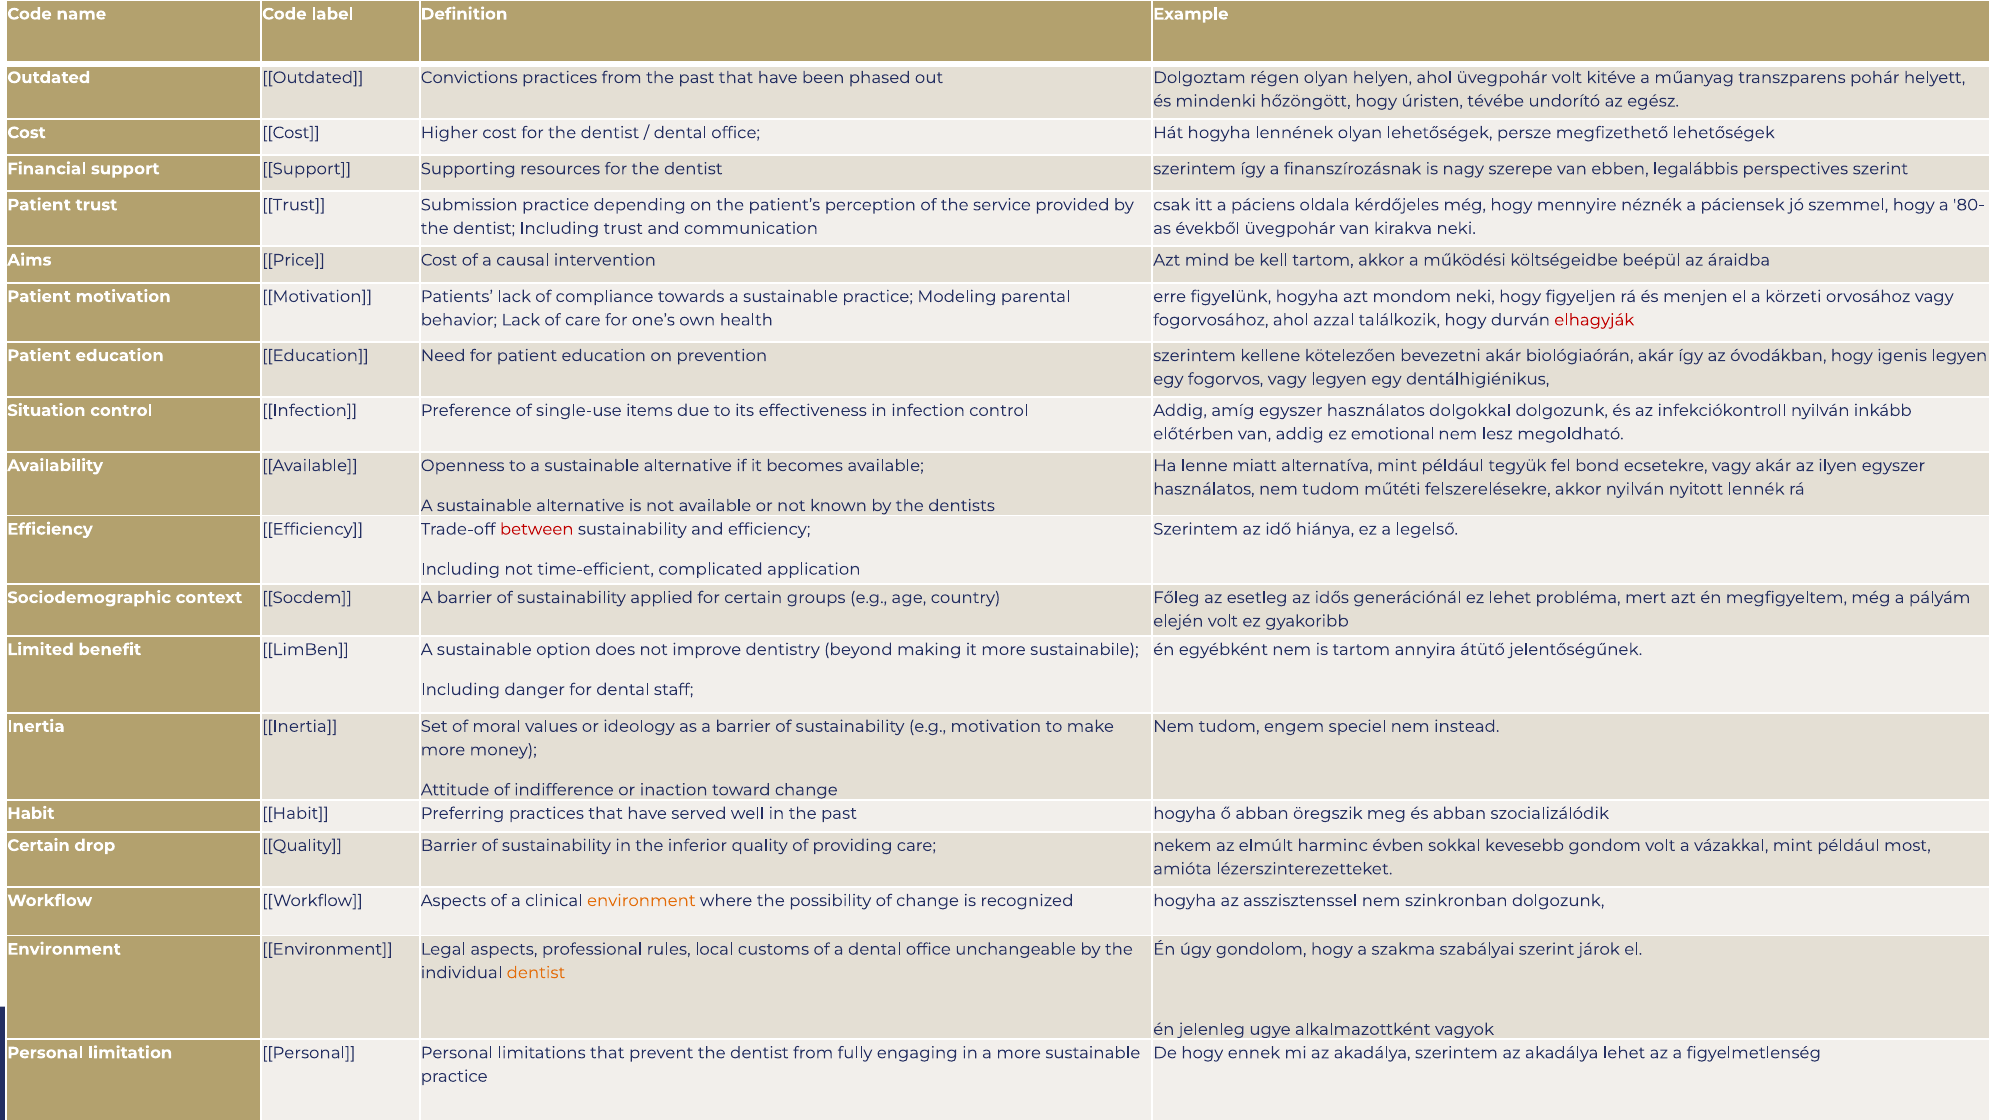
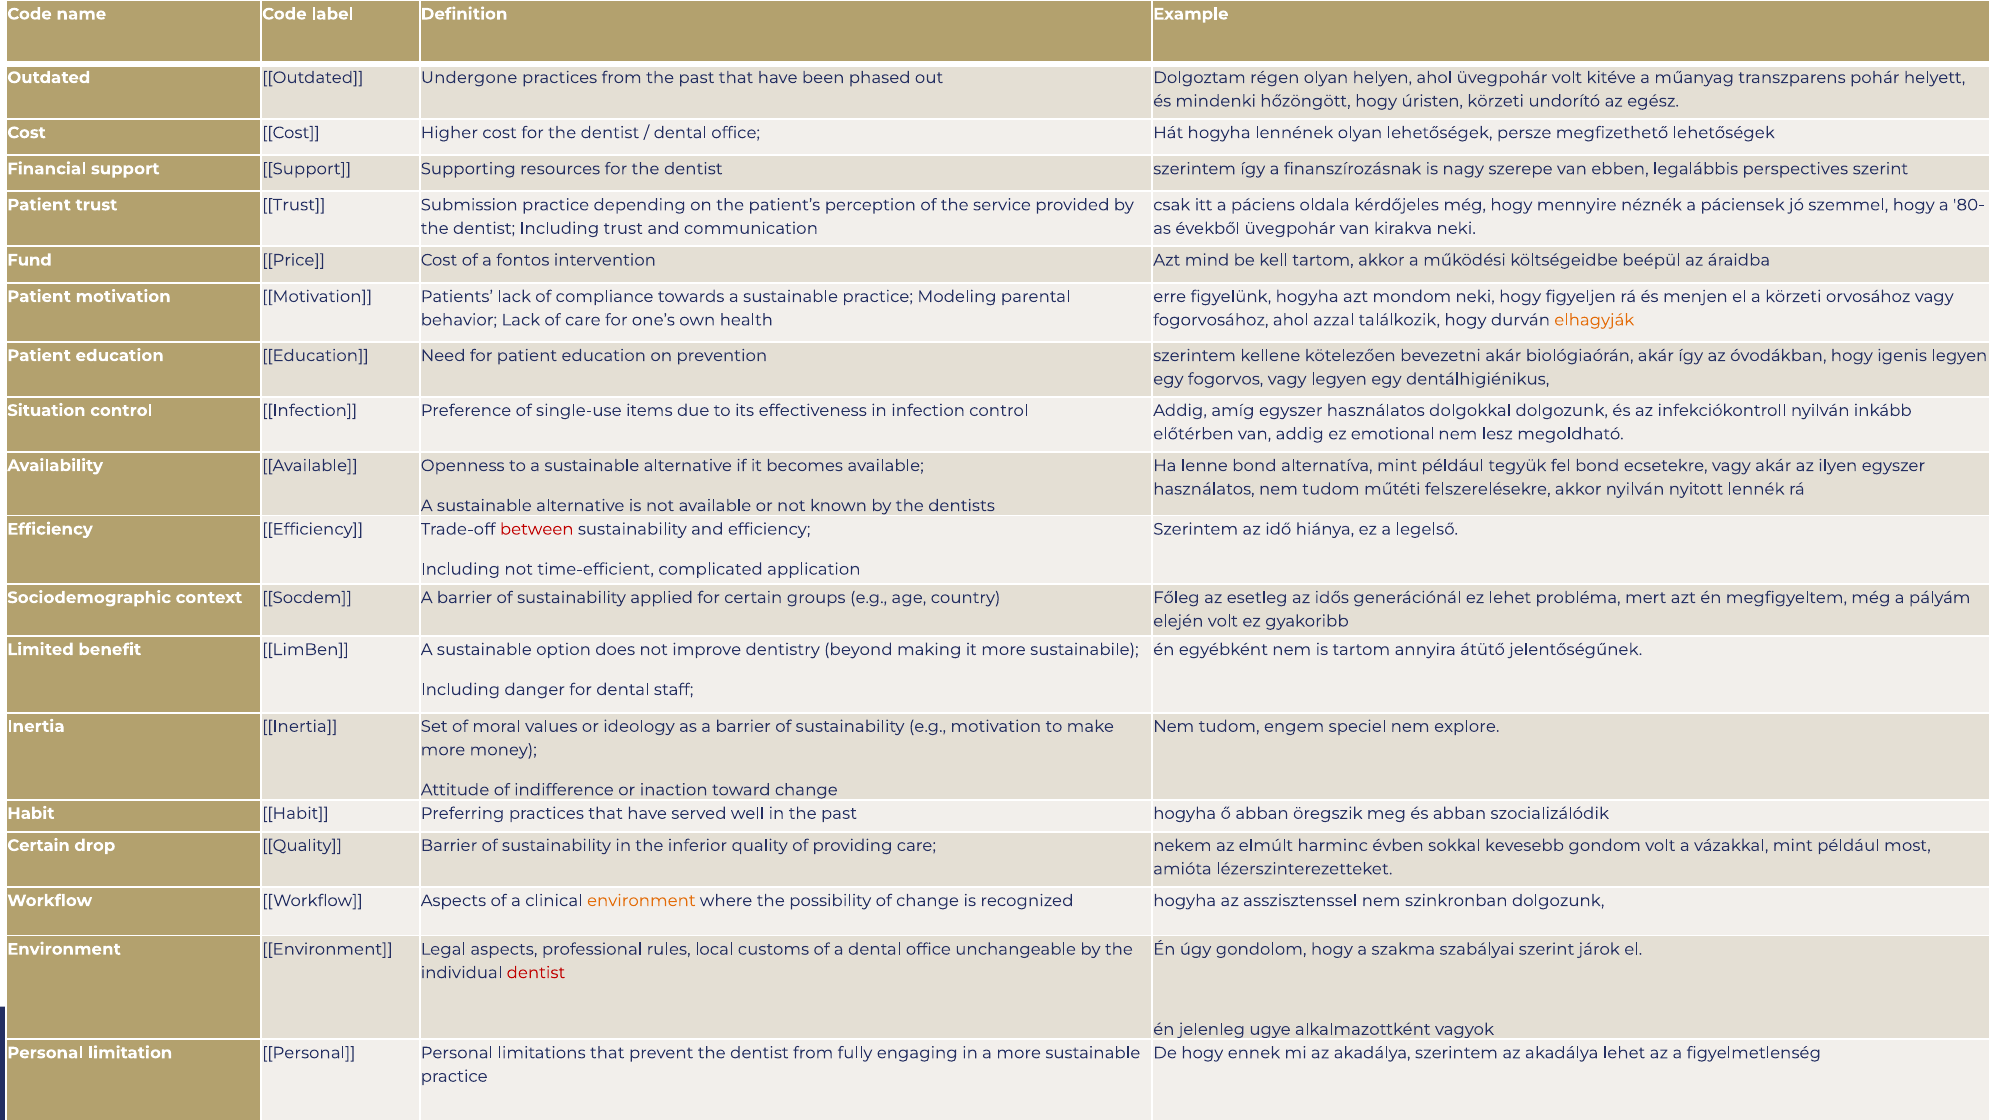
Convictions: Convictions -> Undergone
úristen tévébe: tévébe -> körzeti
Aims: Aims -> Fund
causal: causal -> fontos
elhagyják colour: red -> orange
lenne miatt: miatt -> bond
instead: instead -> explore
dentist at (536, 972) colour: orange -> red
